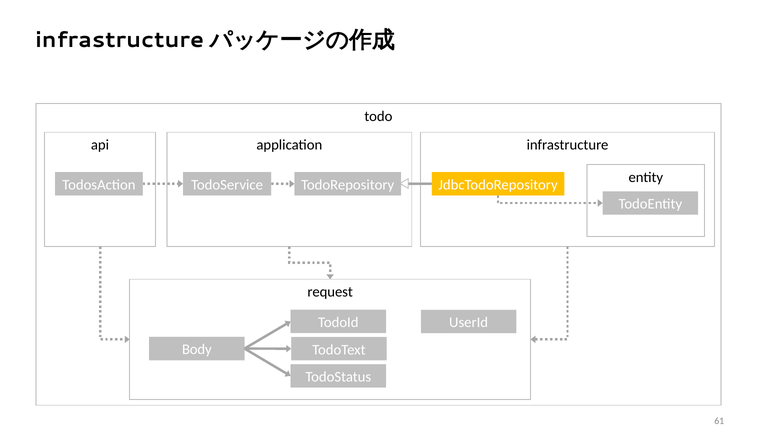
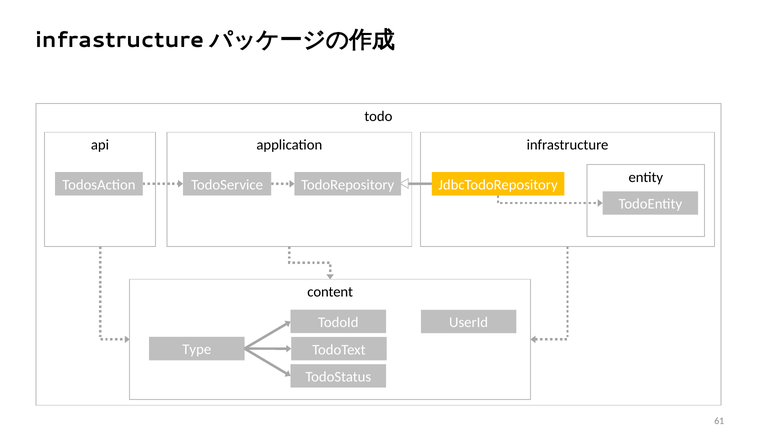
request: request -> content
Body: Body -> Type
